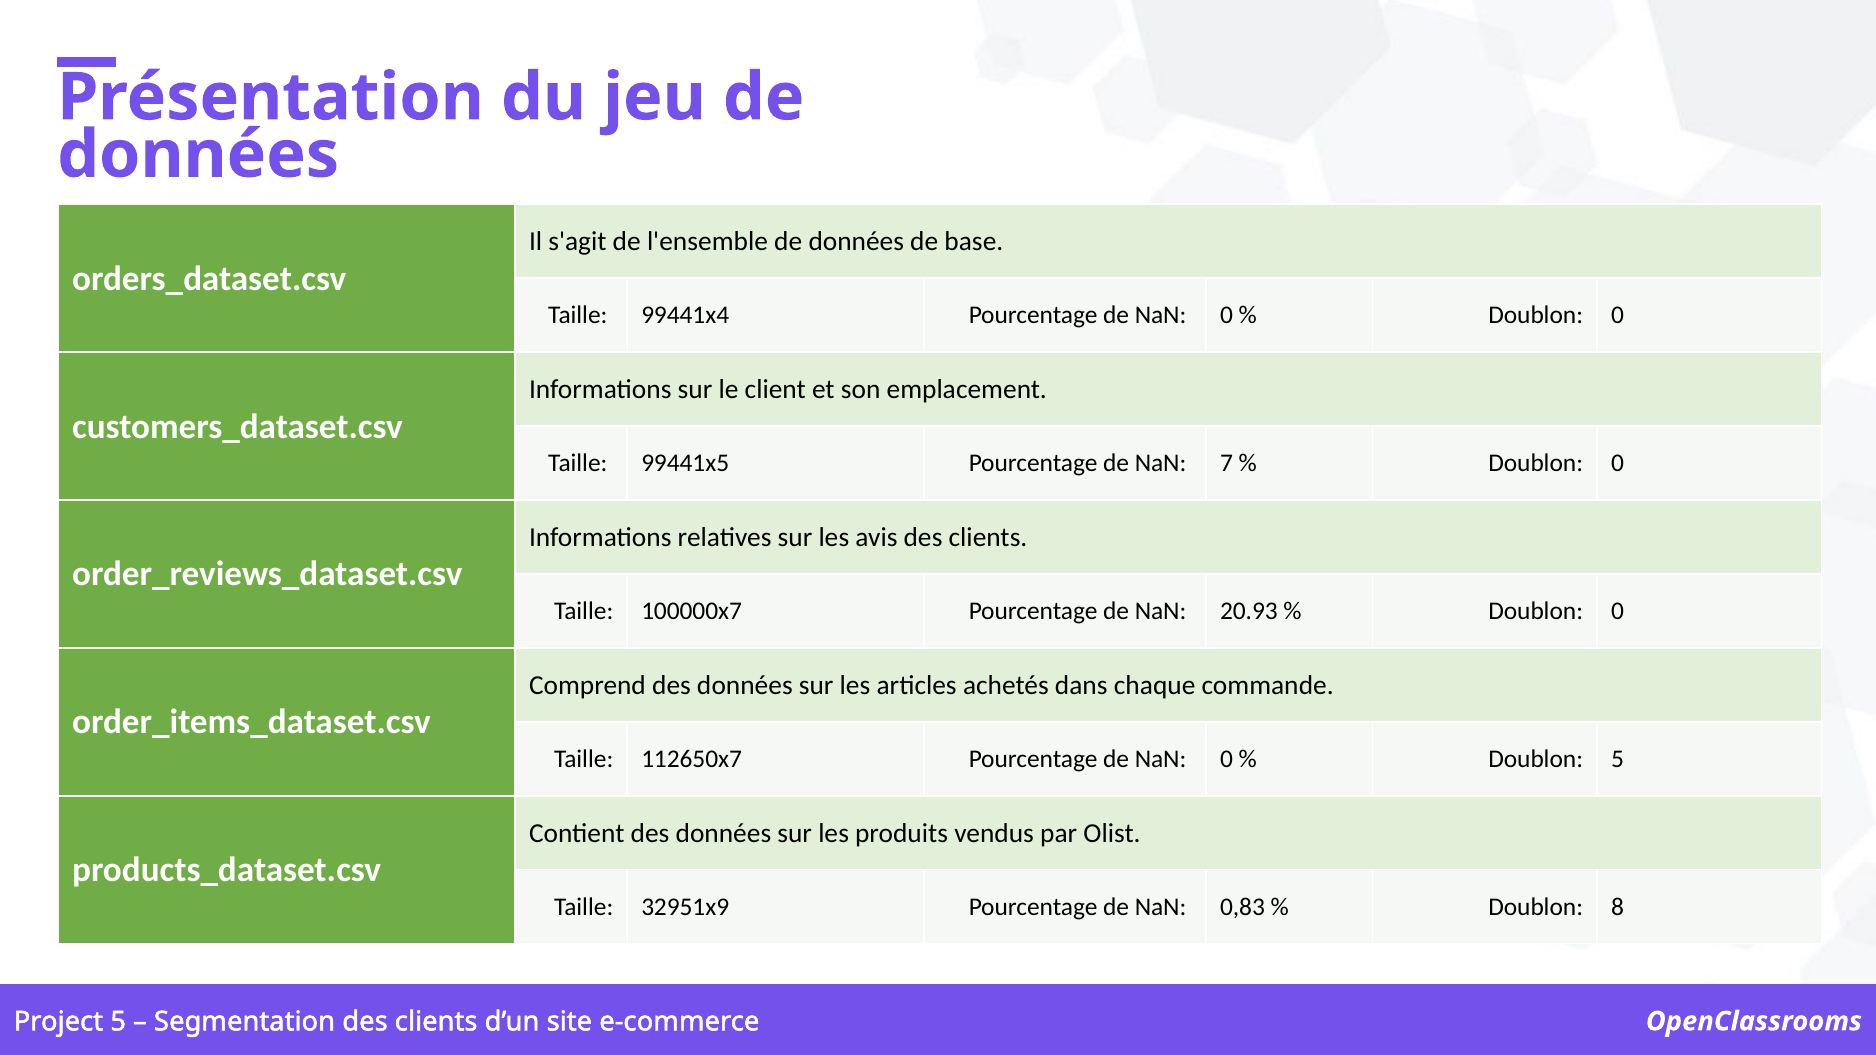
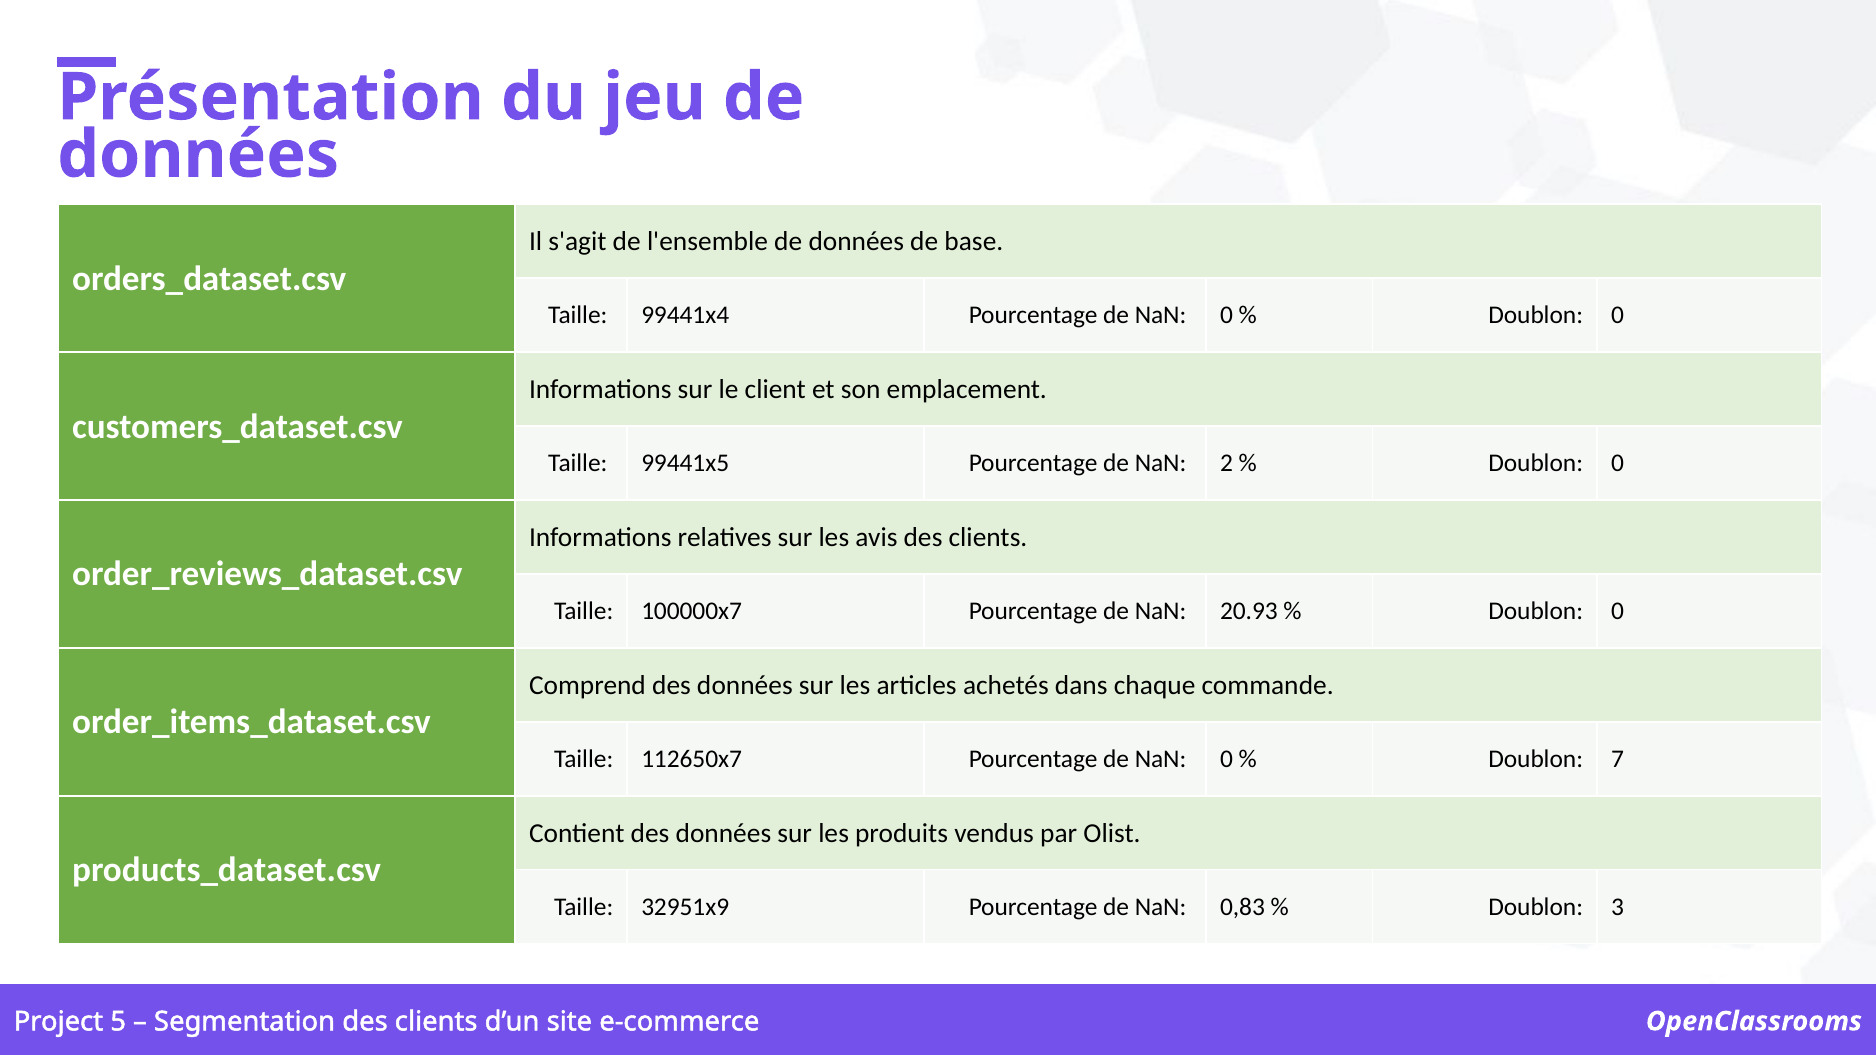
7: 7 -> 2
Doublon 5: 5 -> 7
8: 8 -> 3
